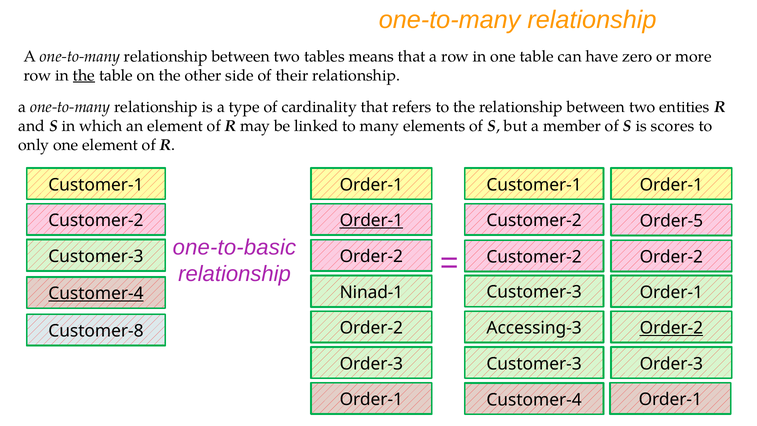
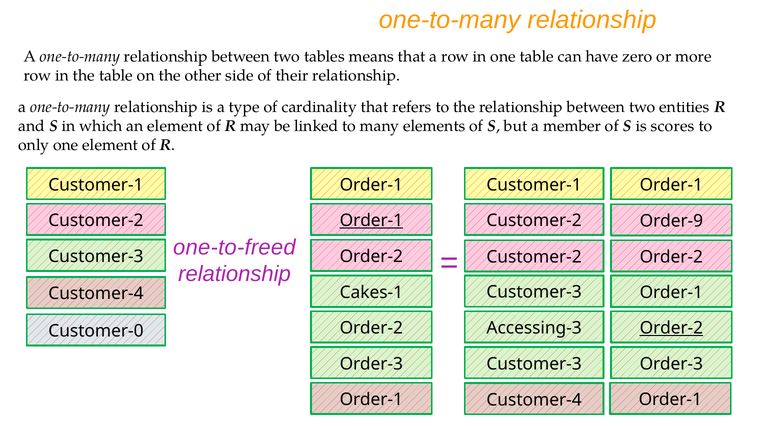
the at (84, 75) underline: present -> none
Order-5: Order-5 -> Order-9
one-to-basic: one-to-basic -> one-to-freed
Ninad-1: Ninad-1 -> Cakes-1
Customer-4 at (96, 294) underline: present -> none
Customer-8: Customer-8 -> Customer-0
